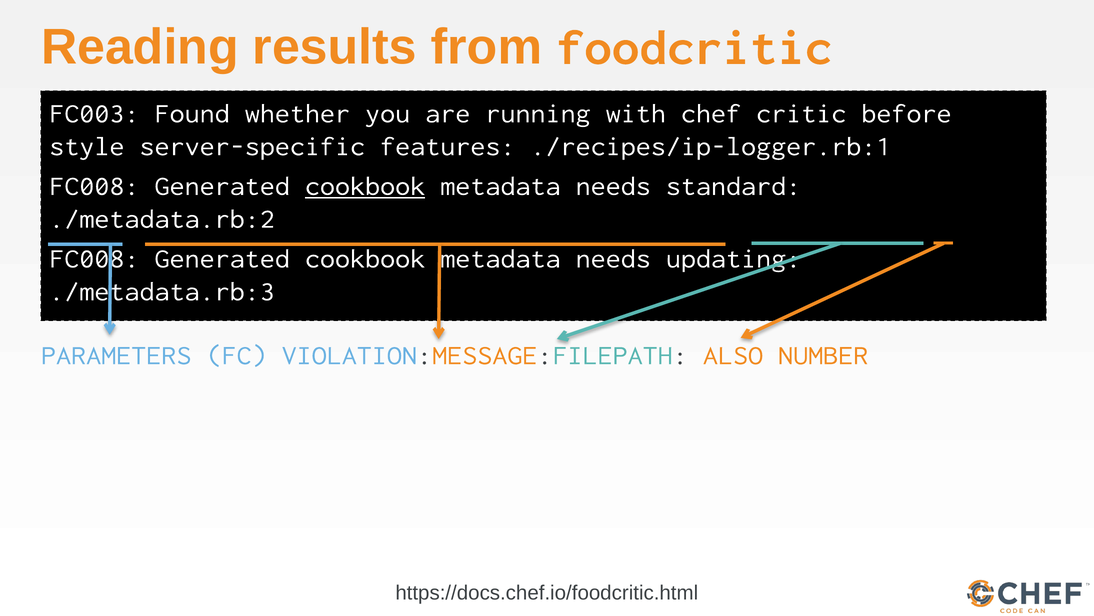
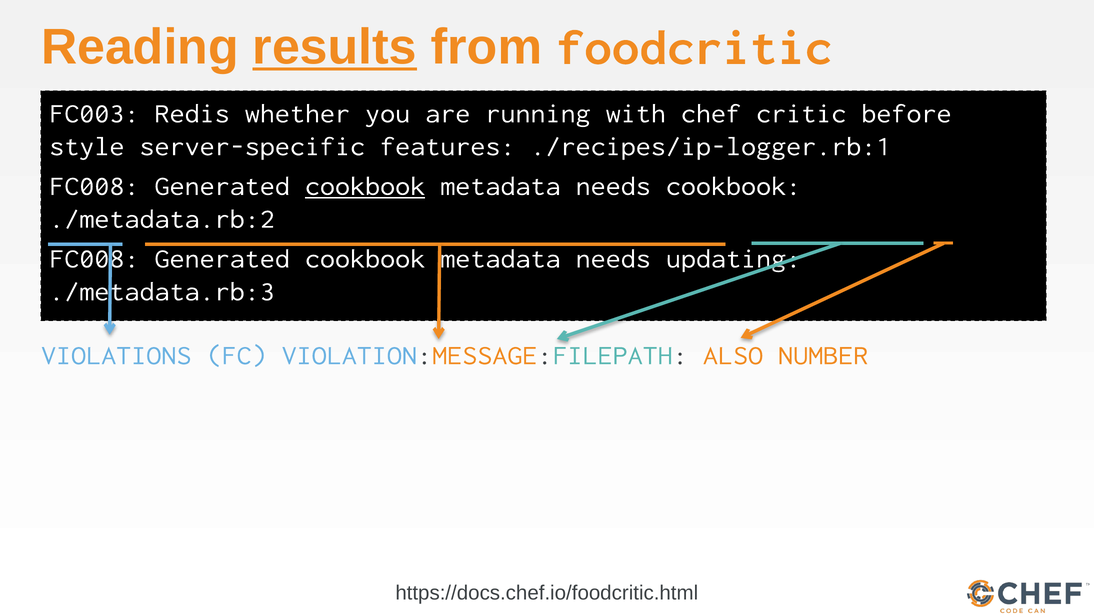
results underline: none -> present
Found: Found -> Redis
needs standard: standard -> cookbook
PARAMETERS: PARAMETERS -> VIOLATIONS
